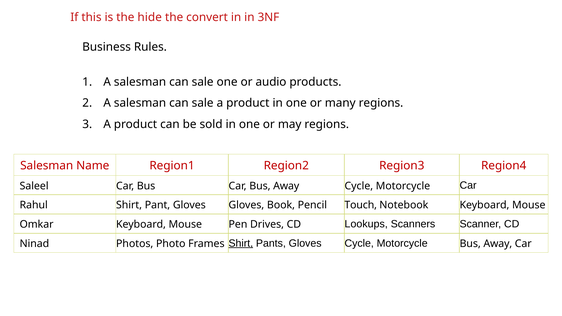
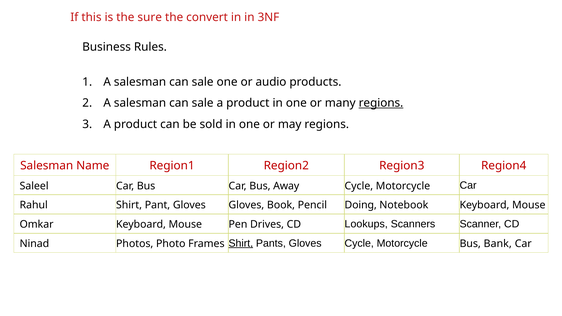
hide: hide -> sure
regions at (381, 103) underline: none -> present
Touch: Touch -> Doing
Motorcycle Bus Away: Away -> Bank
